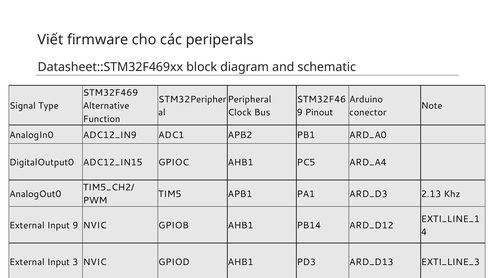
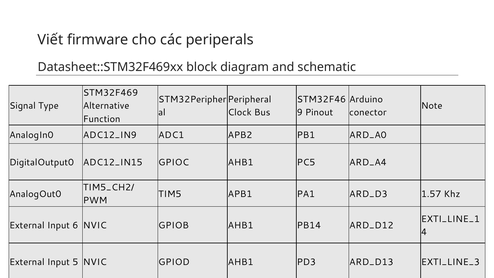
2.13: 2.13 -> 1.57
Input 9: 9 -> 6
3: 3 -> 5
